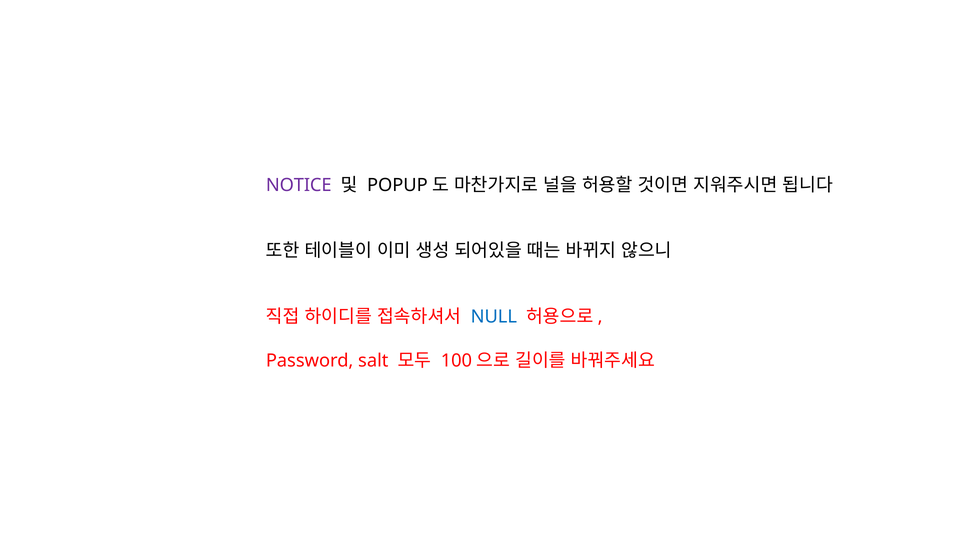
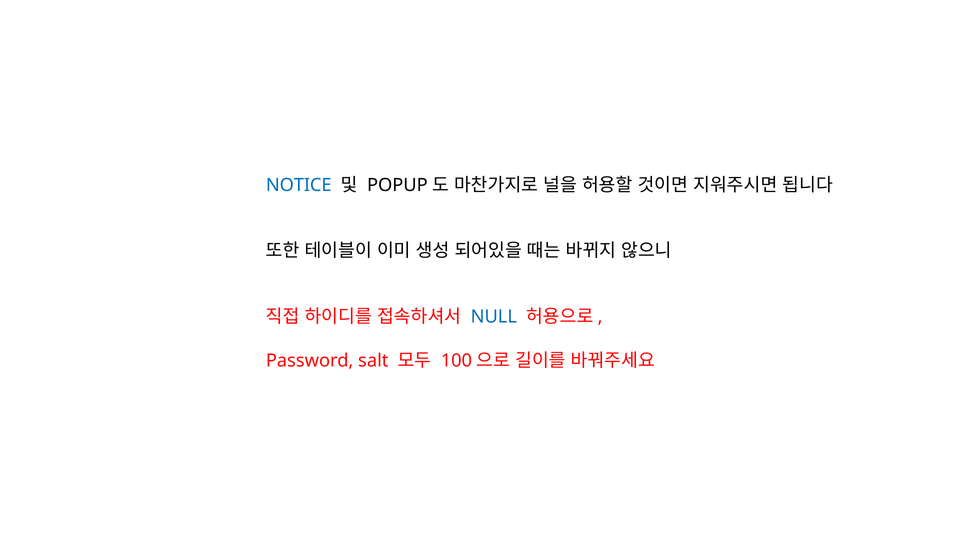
NOTICE colour: purple -> blue
